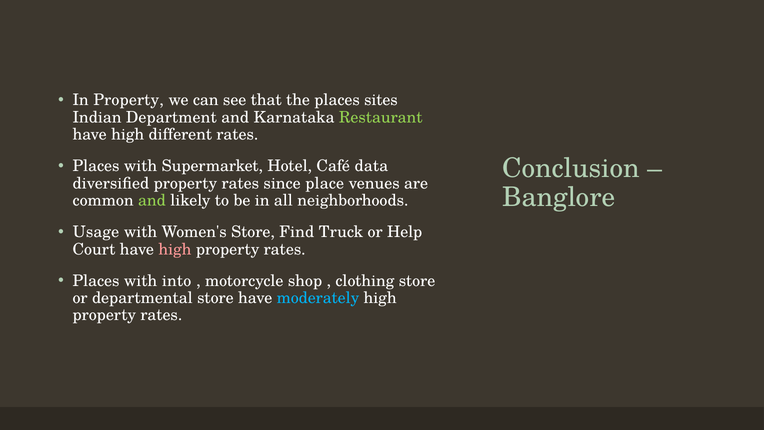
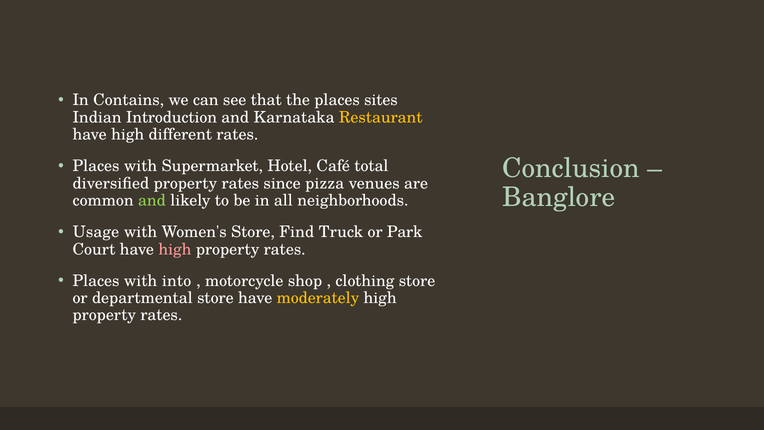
In Property: Property -> Contains
Department: Department -> Introduction
Restaurant colour: light green -> yellow
data: data -> total
place: place -> pizza
Help: Help -> Park
moderately colour: light blue -> yellow
